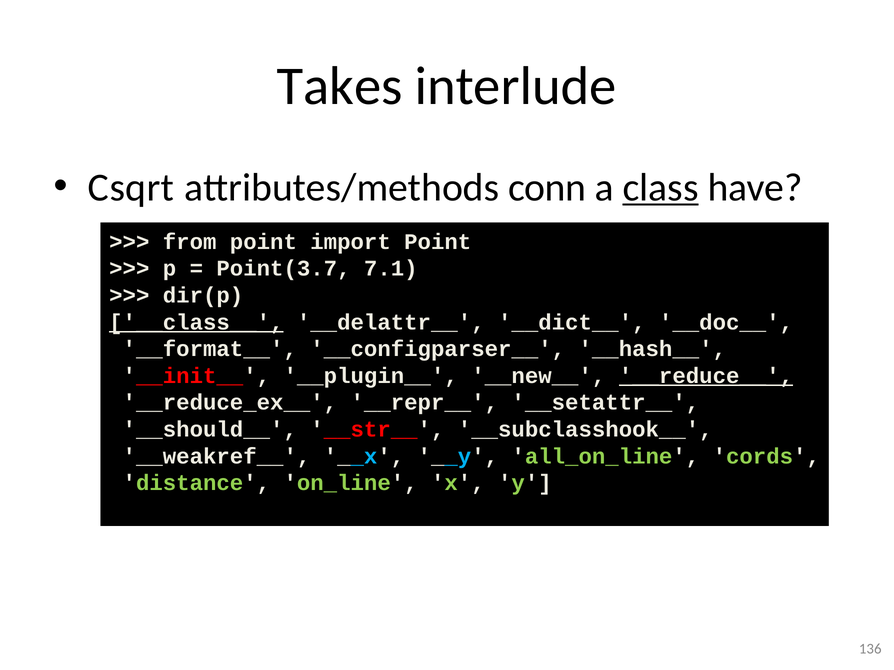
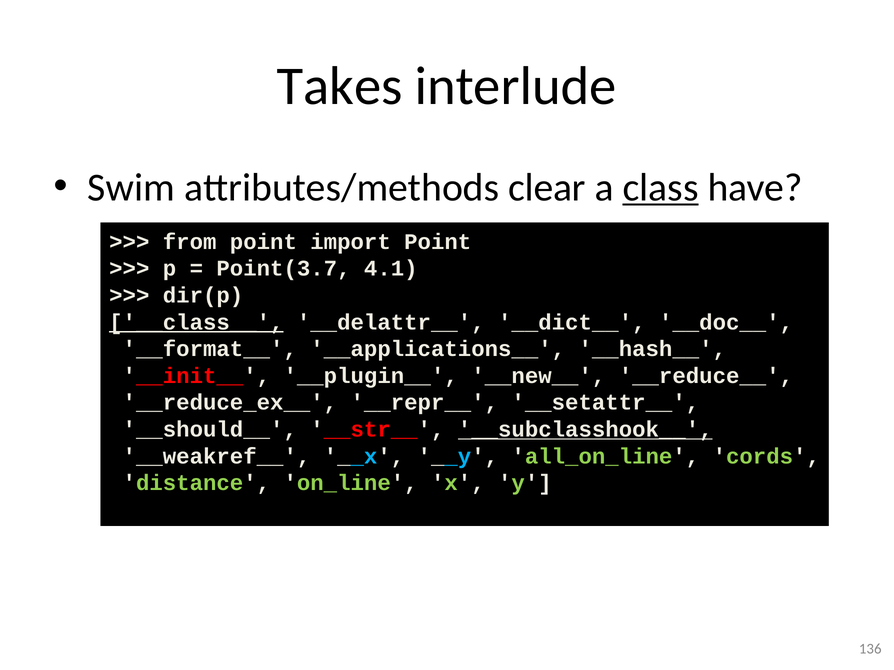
Csqrt: Csqrt -> Swim
conn: conn -> clear
7.1: 7.1 -> 4.1
__configparser__: __configparser__ -> __applications__
__reduce__ underline: present -> none
__subclasshook__ underline: none -> present
